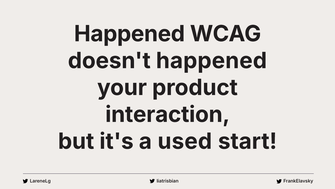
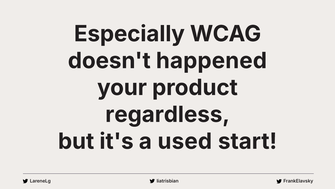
Happened at (129, 34): Happened -> Especially
interaction: interaction -> regardless
